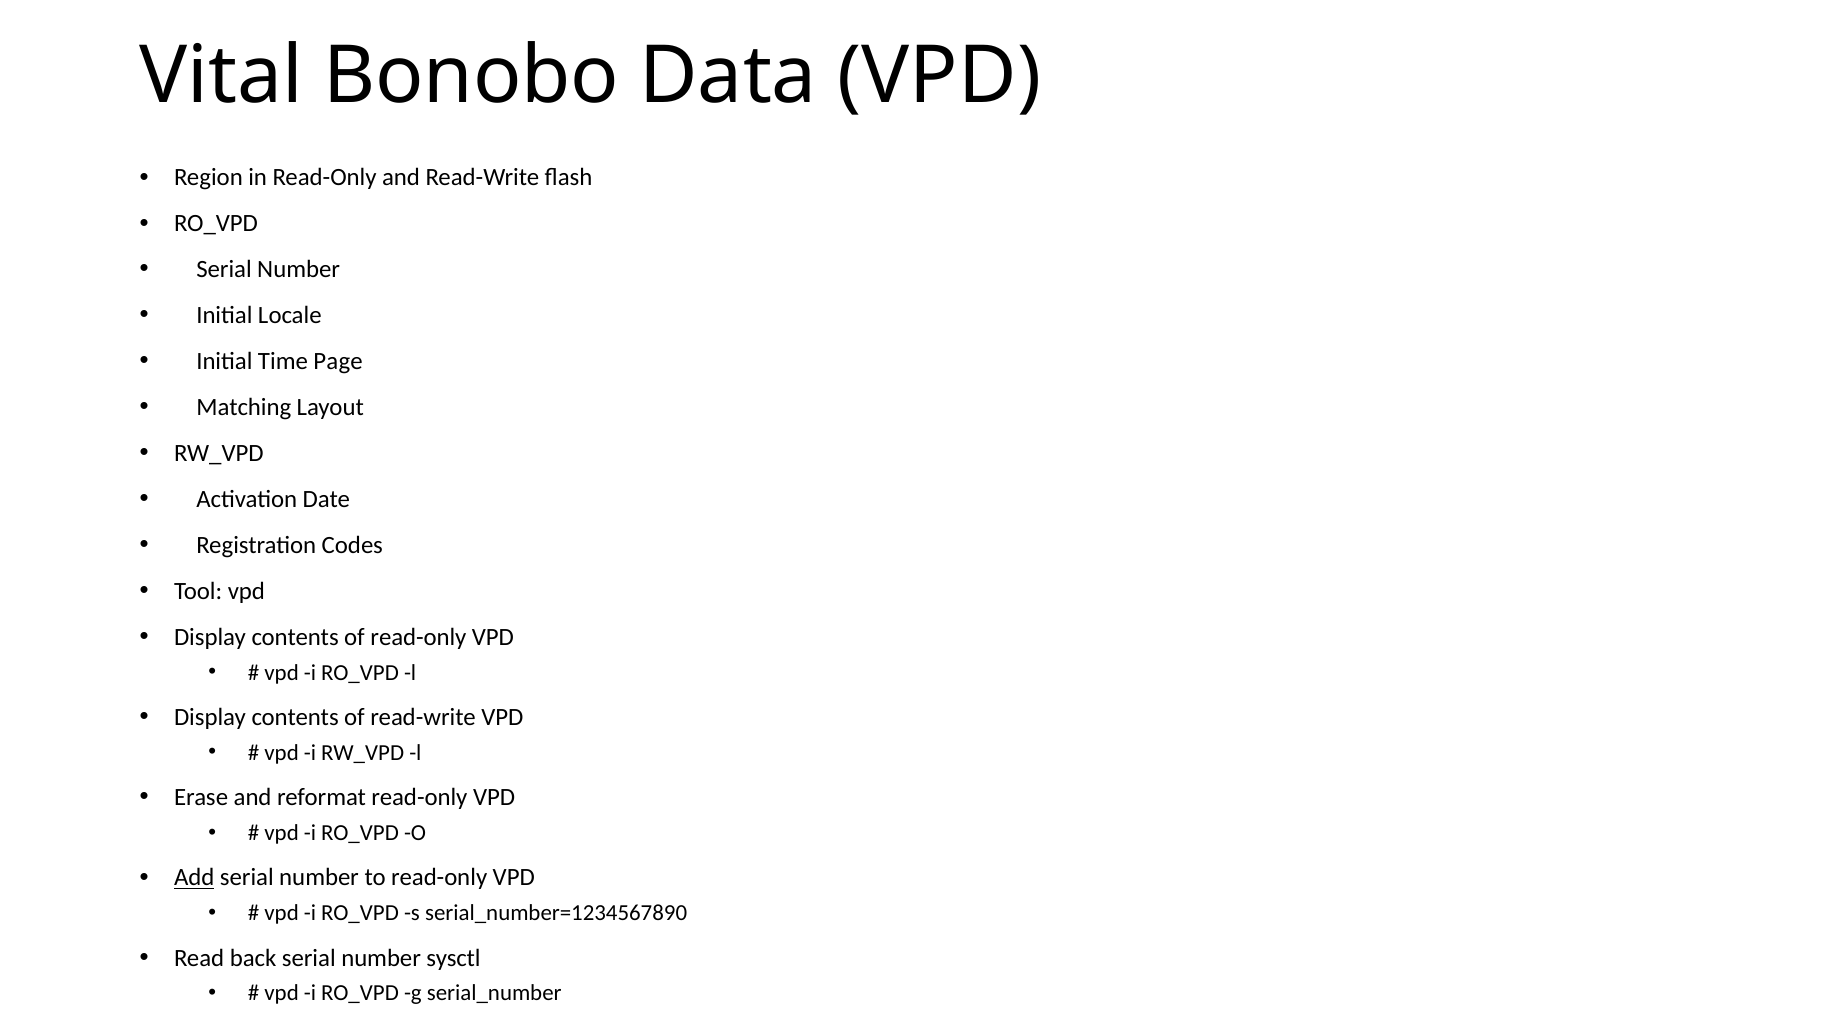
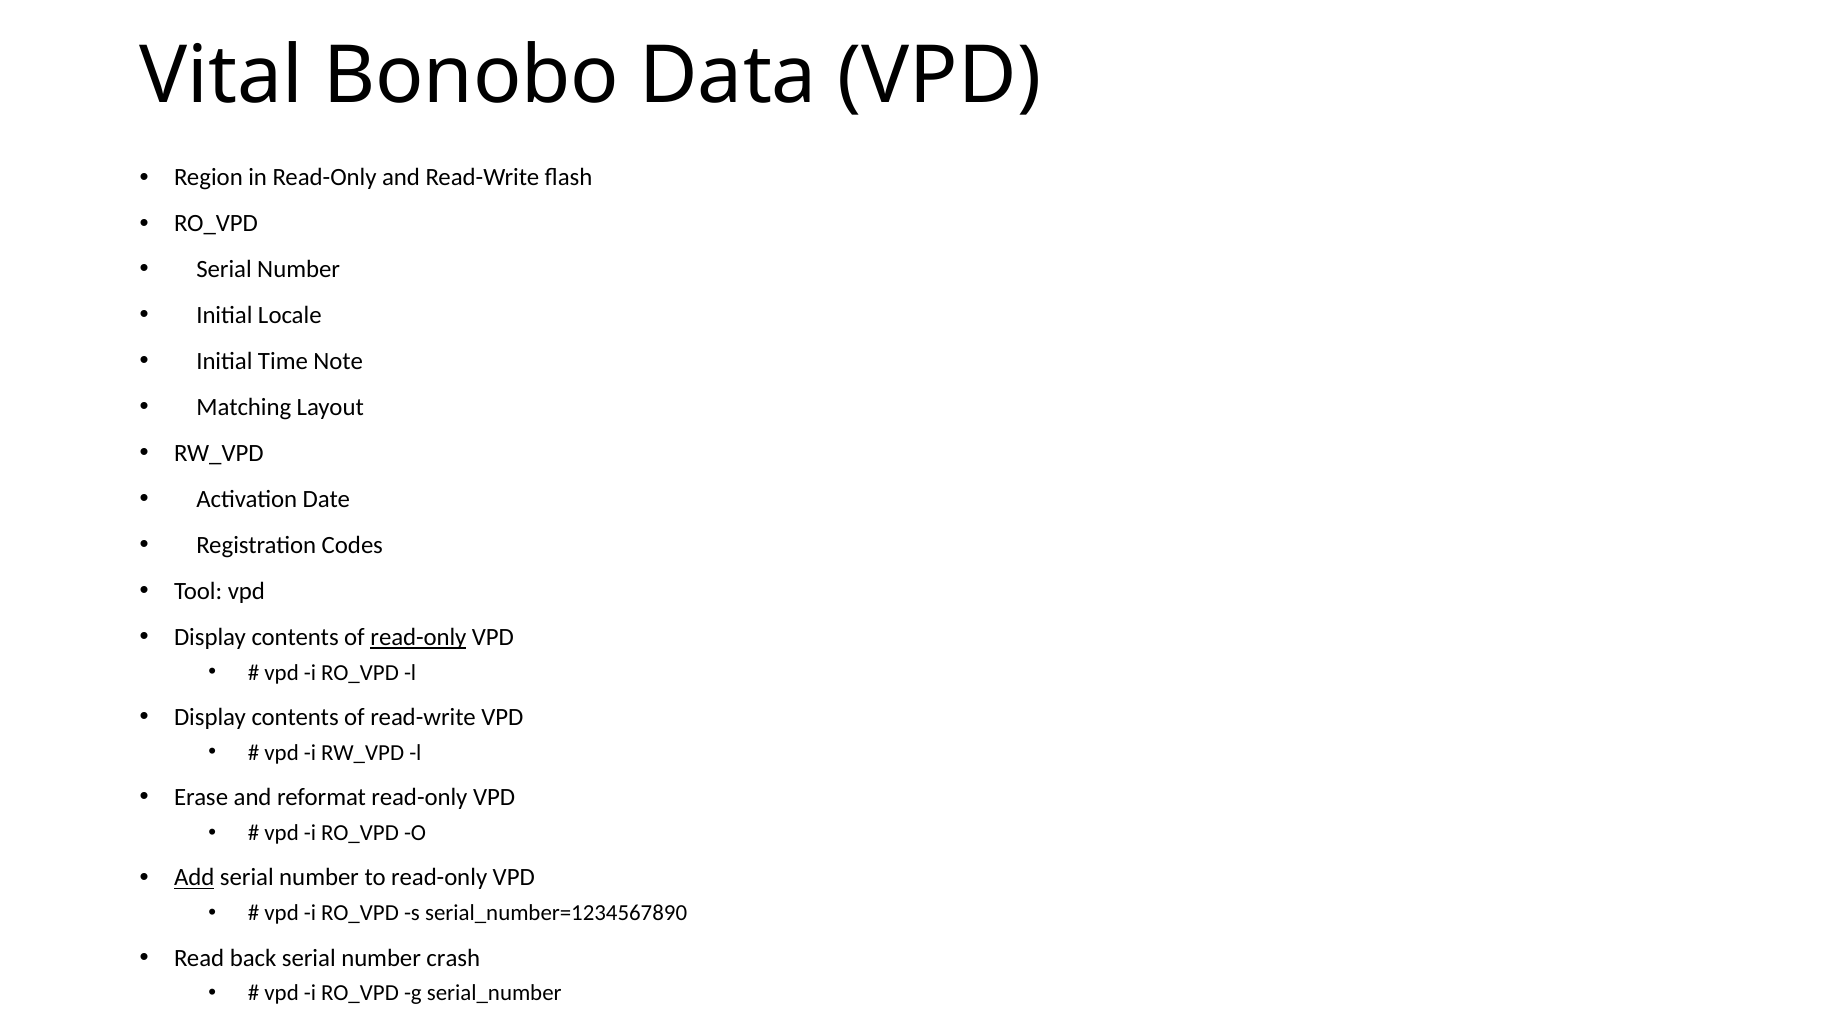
Page: Page -> Note
read-only at (418, 637) underline: none -> present
sysctl: sysctl -> crash
